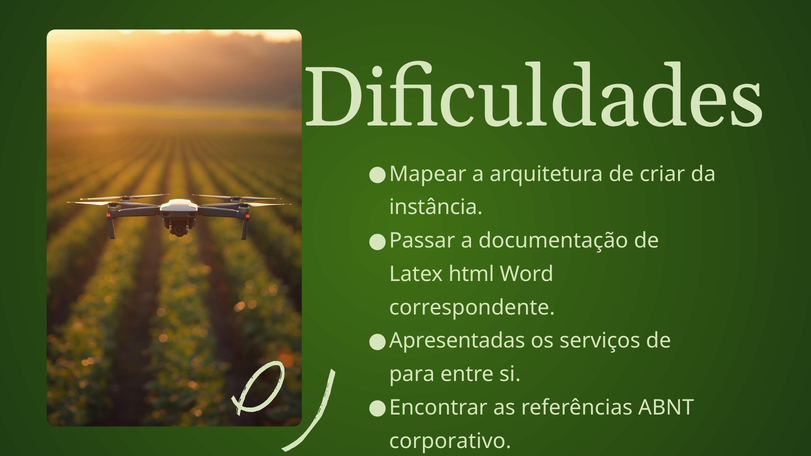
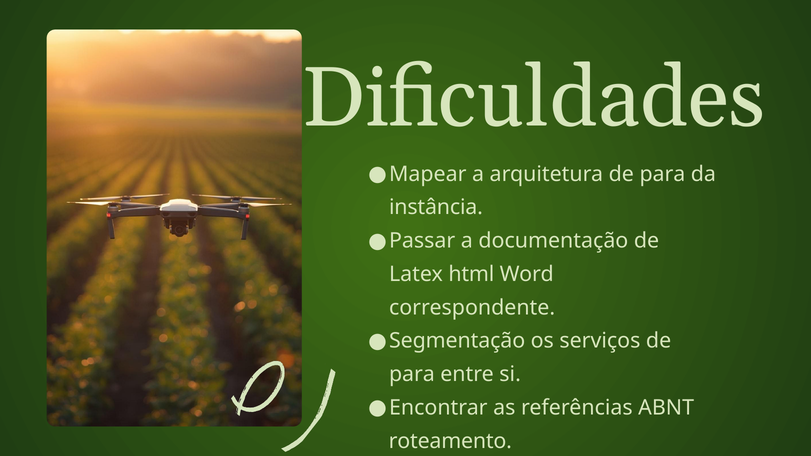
arquitetura de criar: criar -> para
Apresentadas: Apresentadas -> Segmentação
corporativo: corporativo -> roteamento
